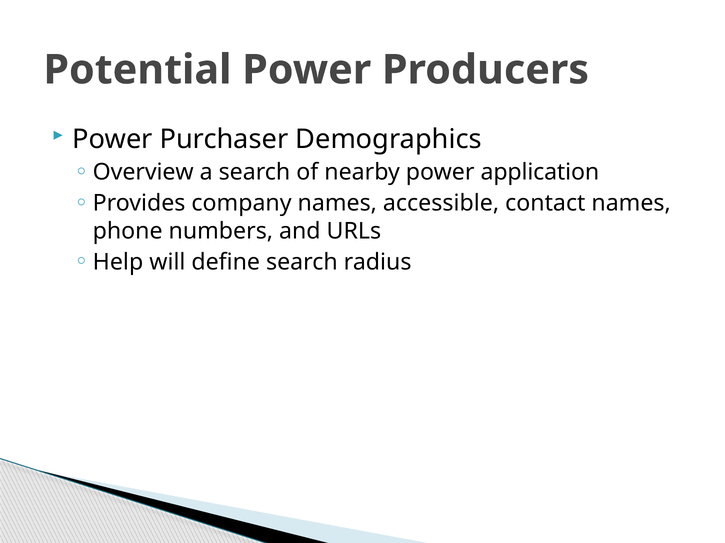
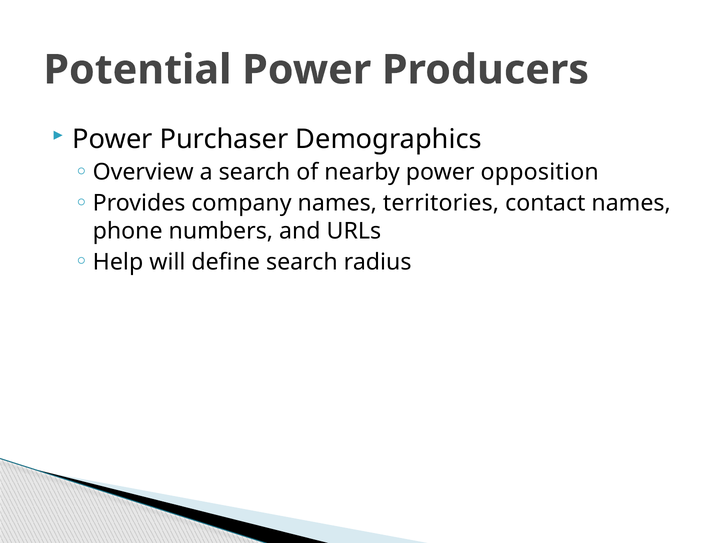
application: application -> opposition
accessible: accessible -> territories
